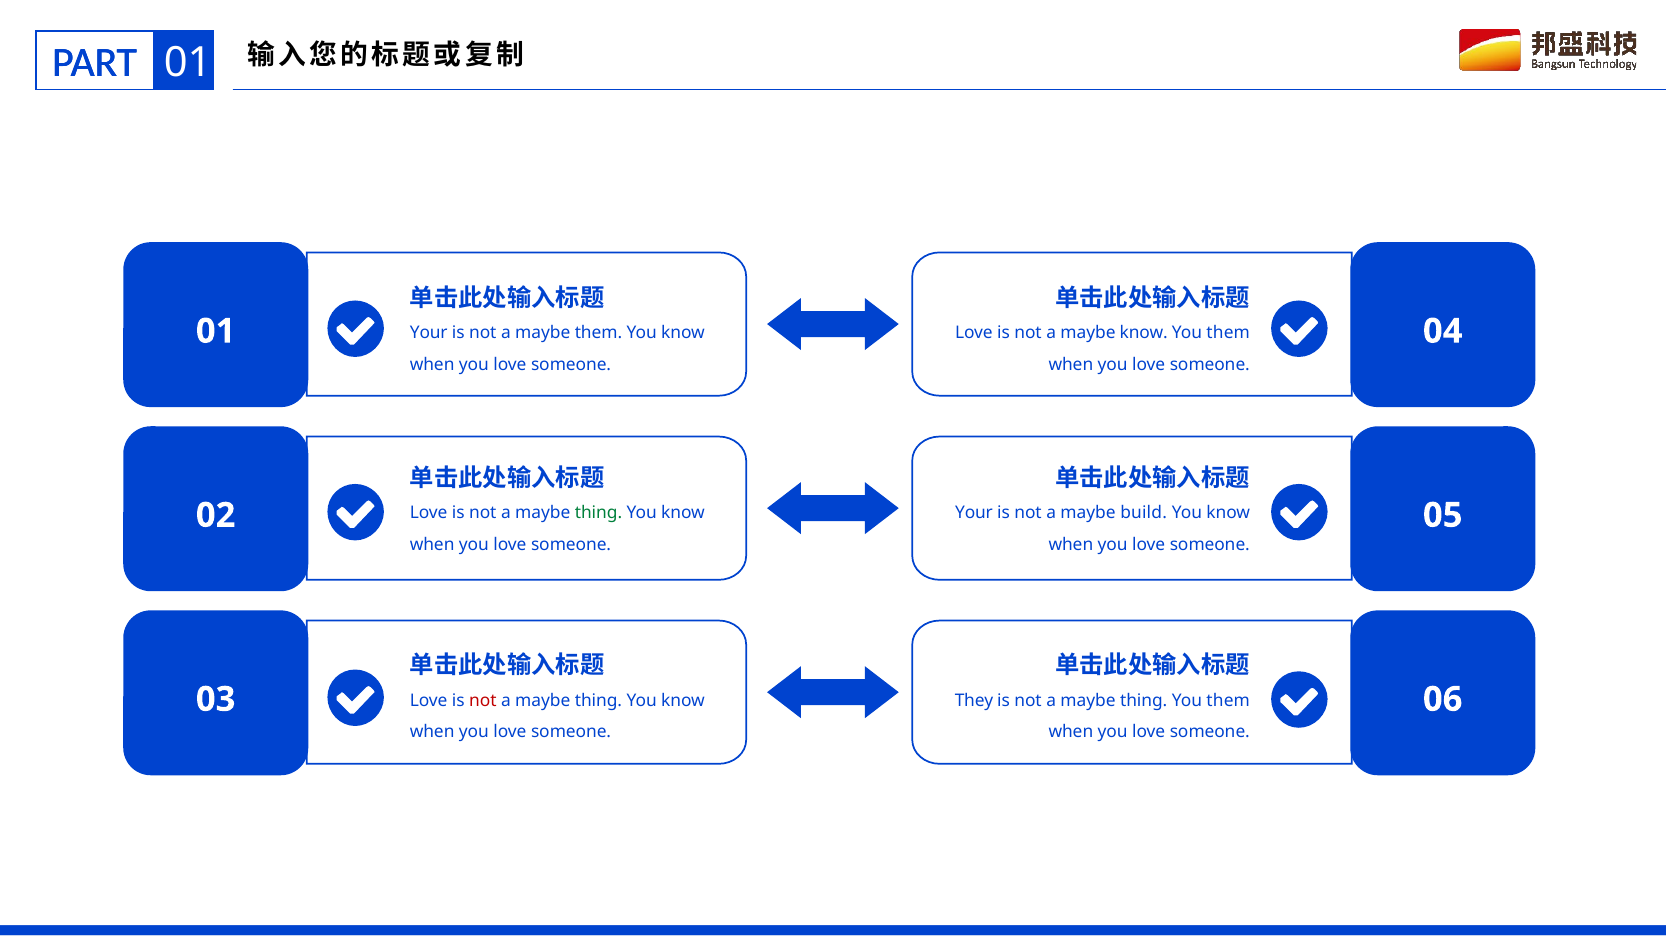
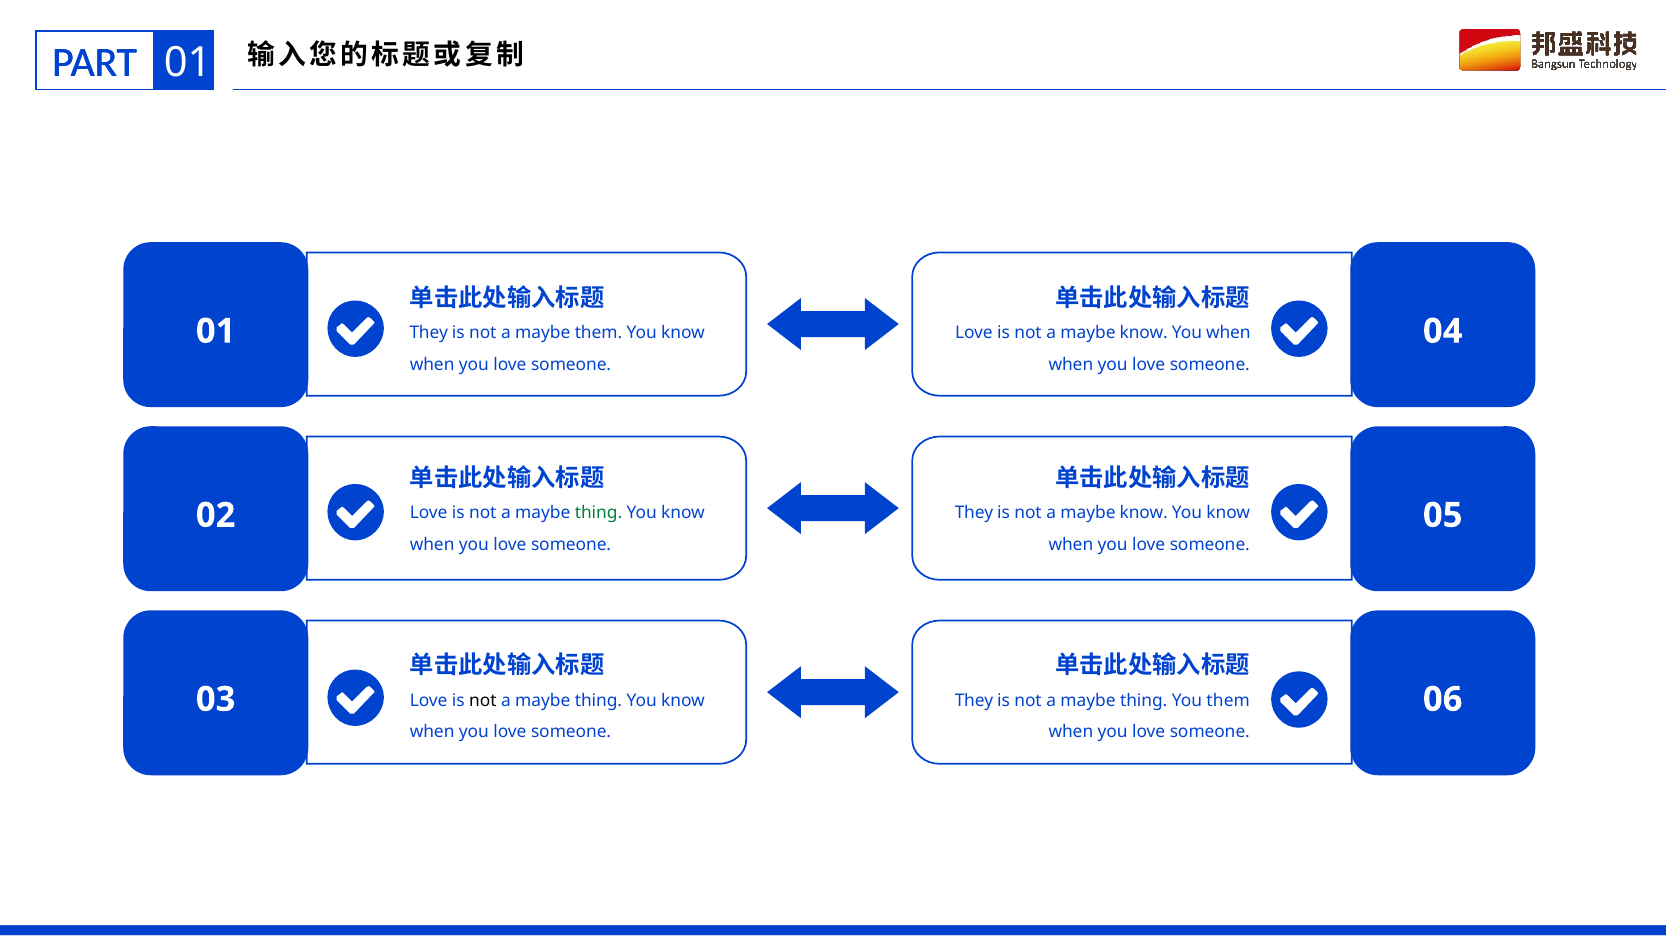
Your at (429, 333): Your -> They
them at (1228, 333): them -> when
Your at (974, 513): Your -> They
build at (1144, 513): build -> know
not at (483, 701) colour: red -> black
